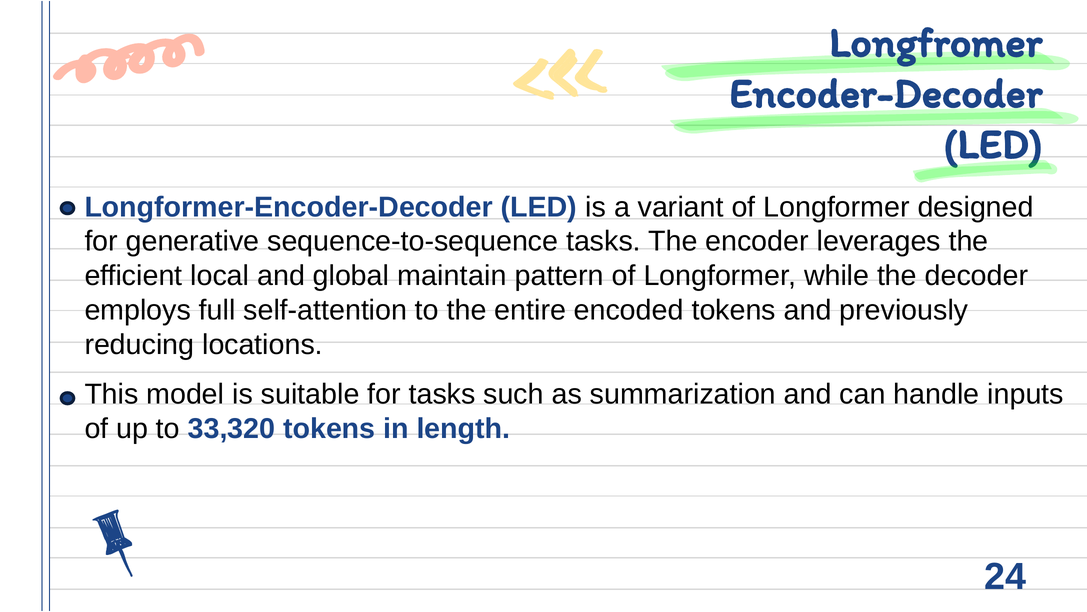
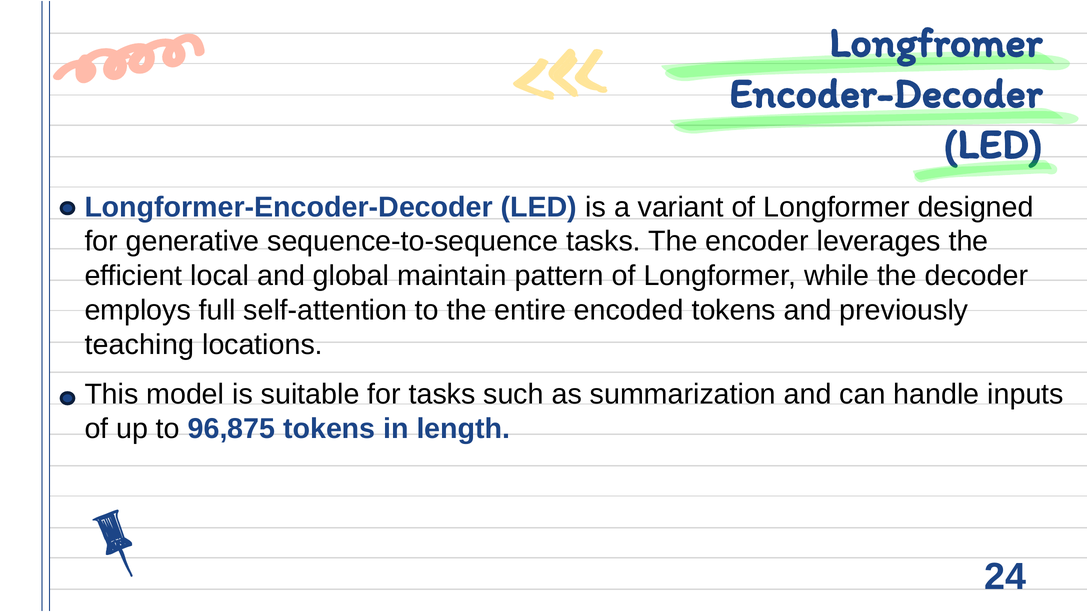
reducing: reducing -> teaching
33,320: 33,320 -> 96,875
